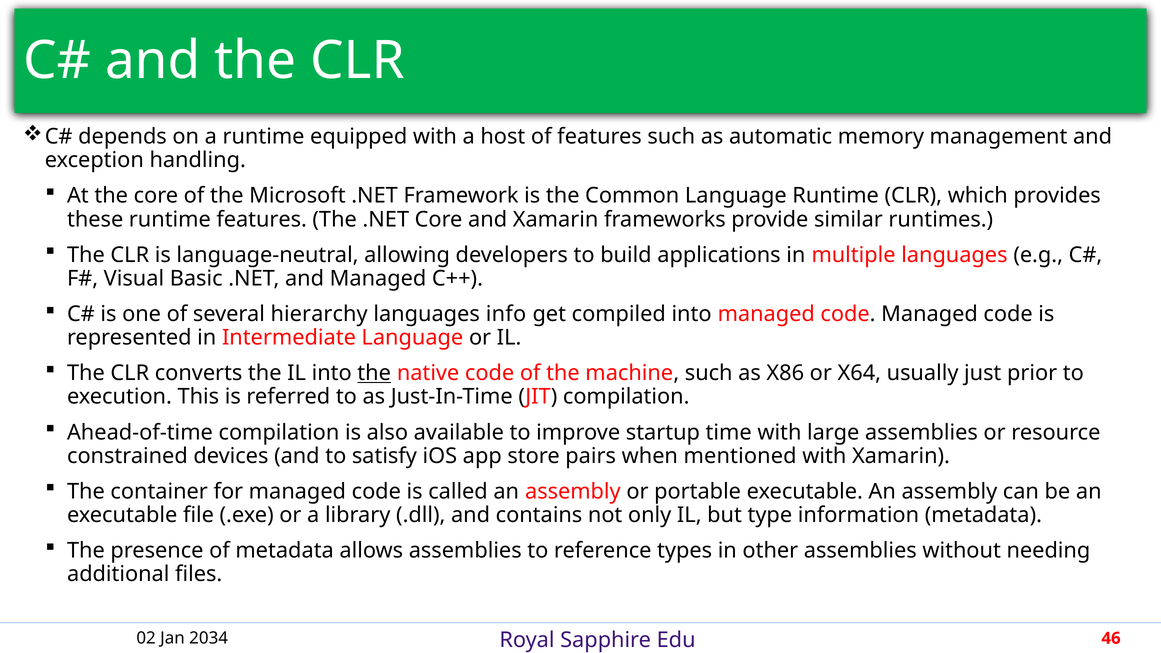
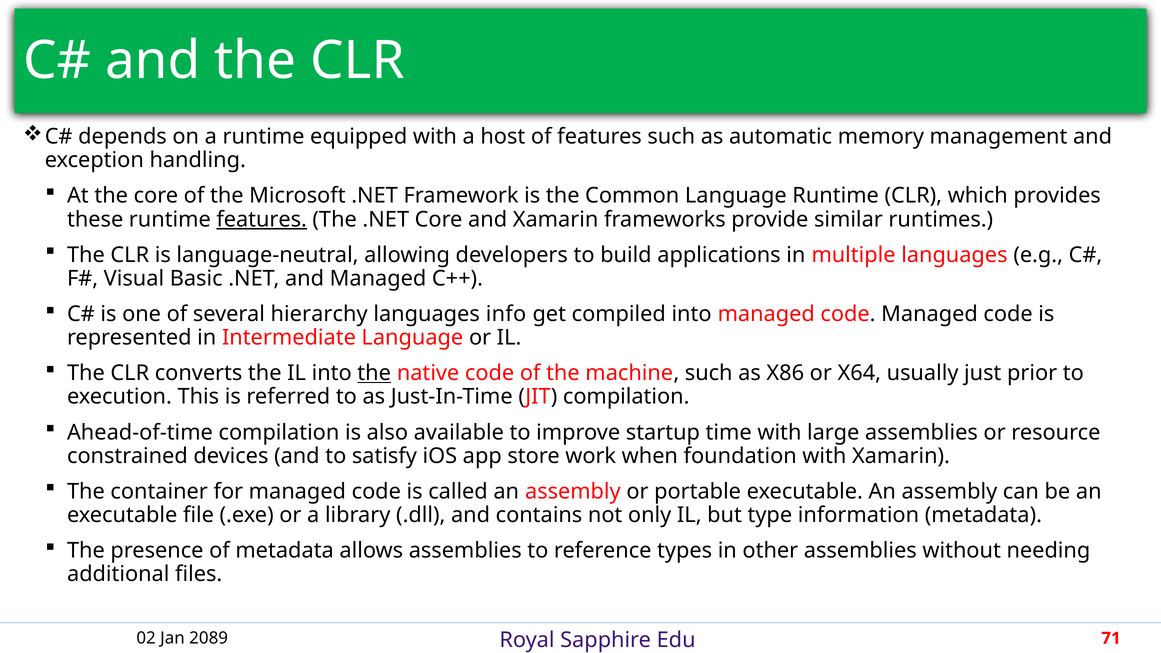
features at (262, 219) underline: none -> present
pairs: pairs -> work
mentioned: mentioned -> foundation
2034: 2034 -> 2089
46: 46 -> 71
